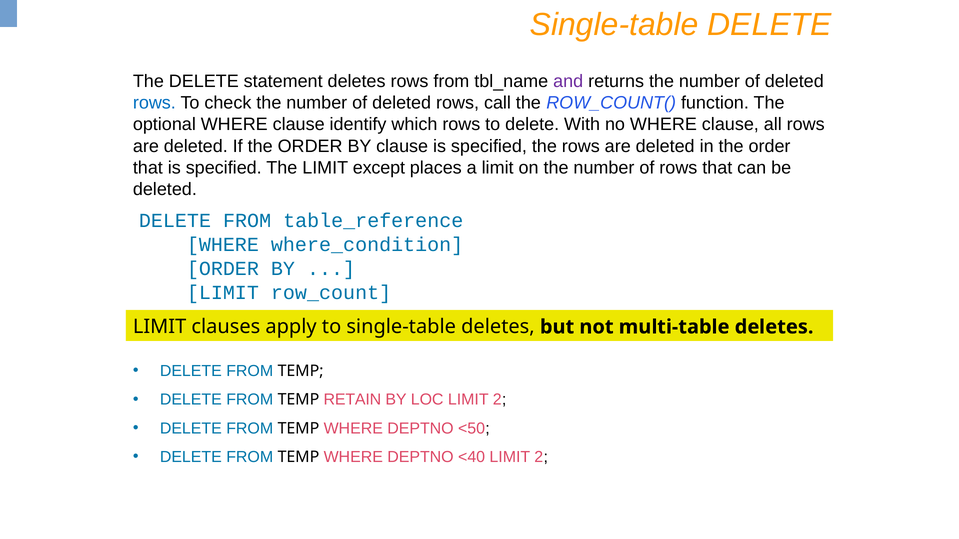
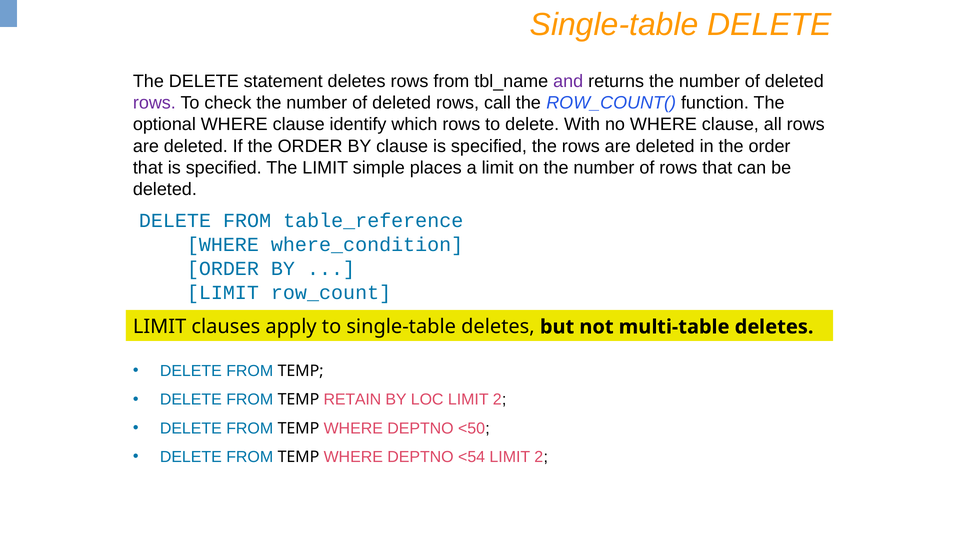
rows at (154, 103) colour: blue -> purple
except: except -> simple
<40: <40 -> <54
